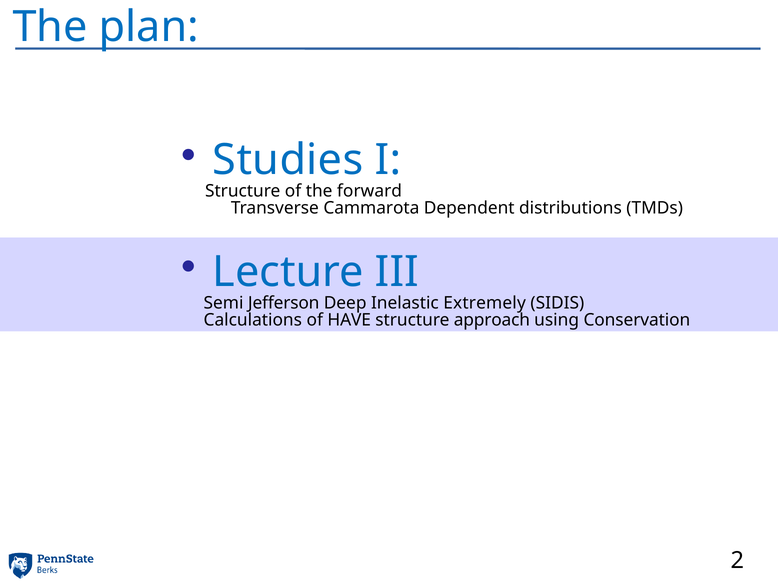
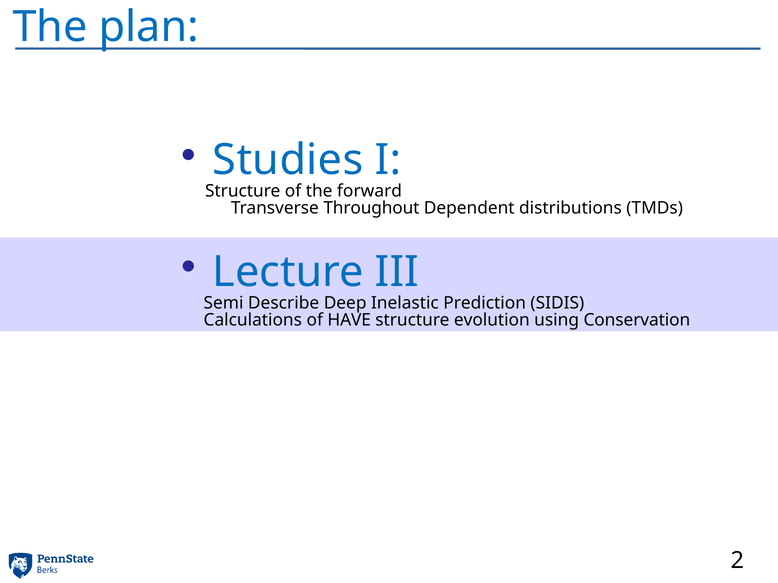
Cammarota: Cammarota -> Throughout
Jefferson: Jefferson -> Describe
Extremely: Extremely -> Prediction
approach: approach -> evolution
